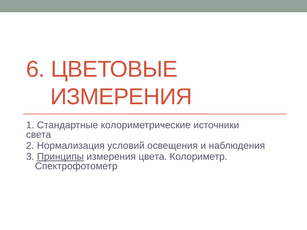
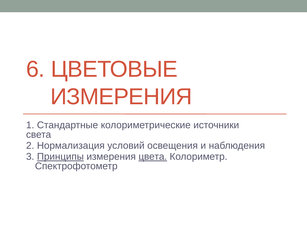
цвета underline: none -> present
